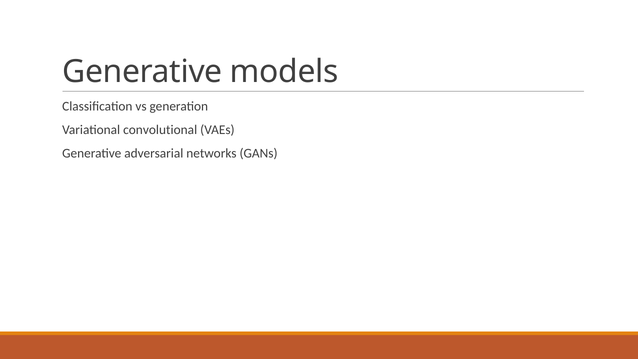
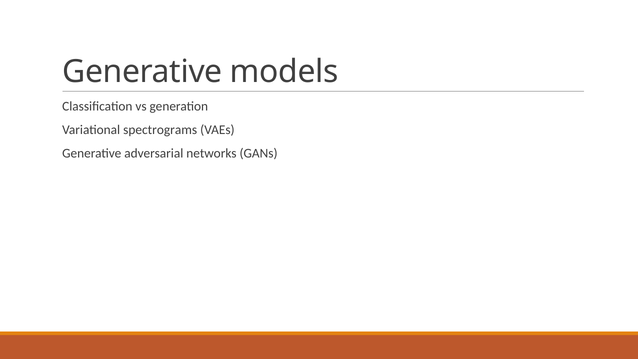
convolutional: convolutional -> spectrograms
